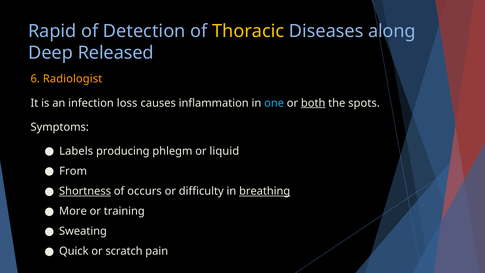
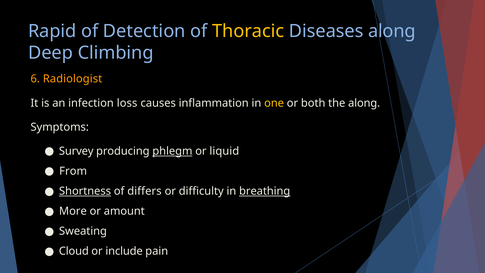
Released: Released -> Climbing
one colour: light blue -> yellow
both underline: present -> none
the spots: spots -> along
Labels: Labels -> Survey
phlegm underline: none -> present
occurs: occurs -> differs
training: training -> amount
Quick: Quick -> Cloud
scratch: scratch -> include
